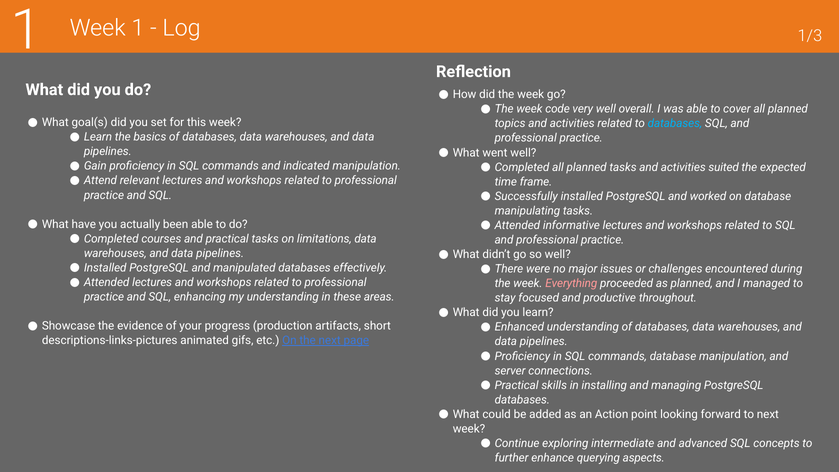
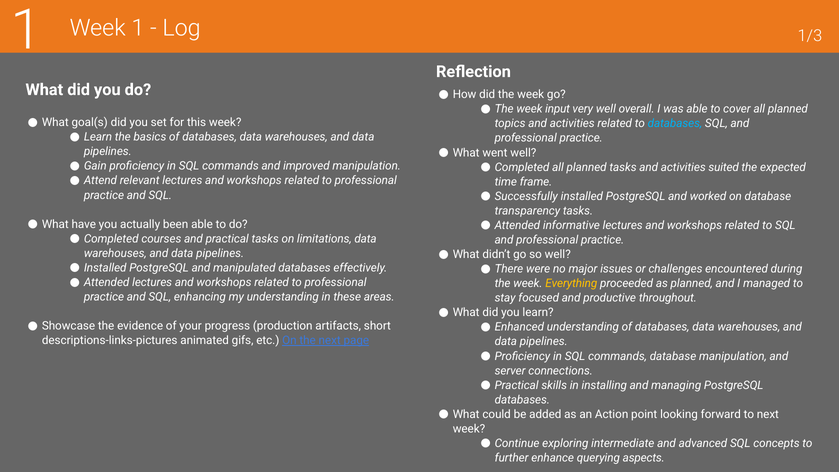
code: code -> input
indicated: indicated -> improved
manipulating: manipulating -> transparency
Everything colour: pink -> yellow
